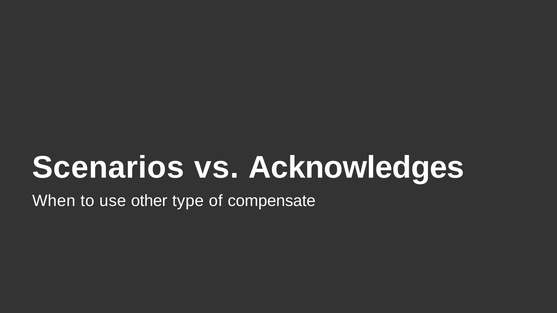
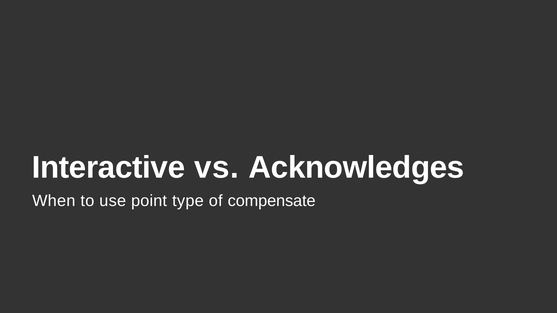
Scenarios: Scenarios -> Interactive
other: other -> point
